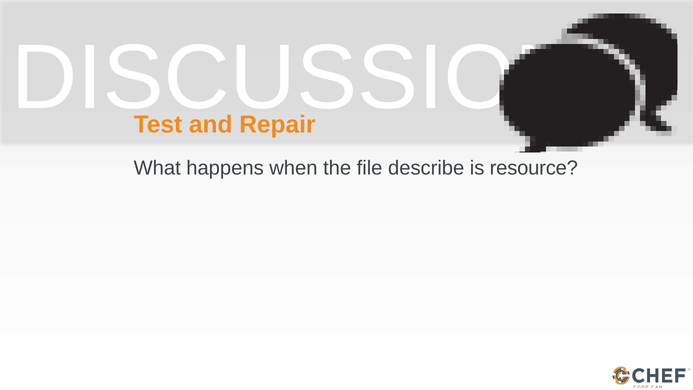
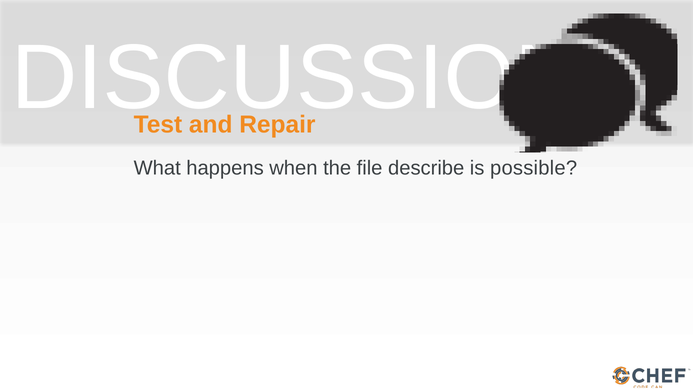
resource: resource -> possible
